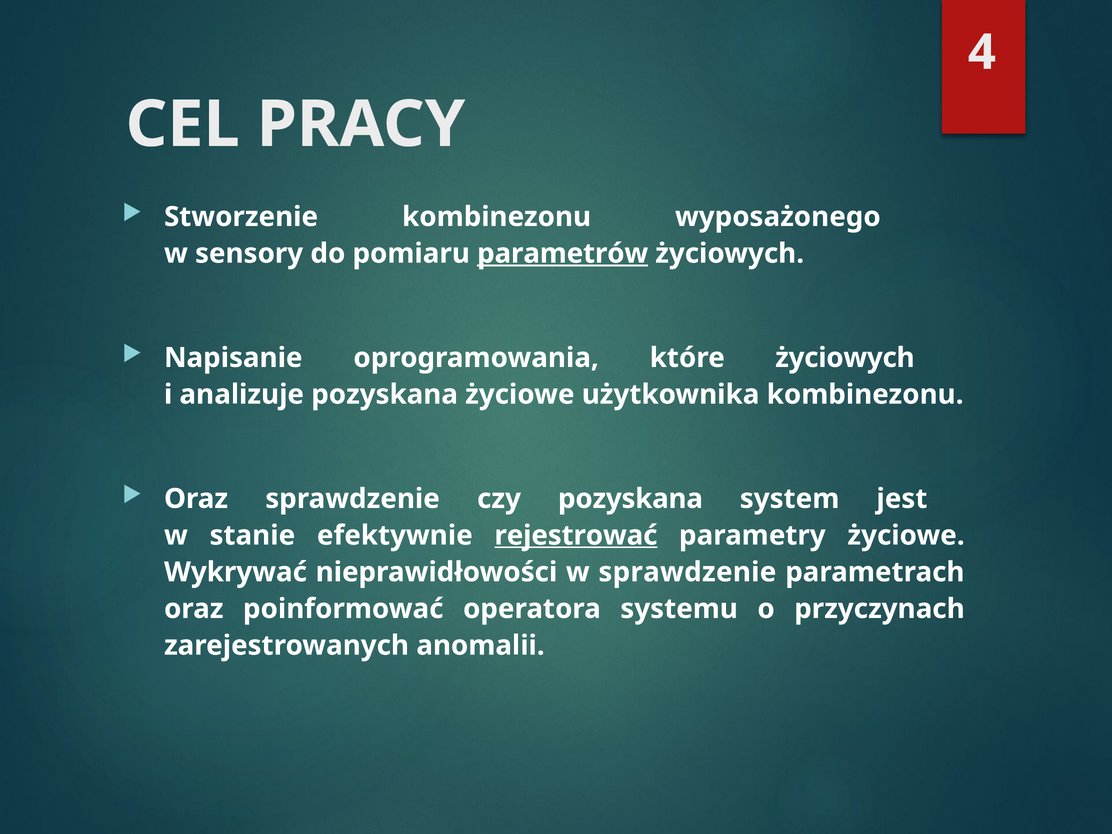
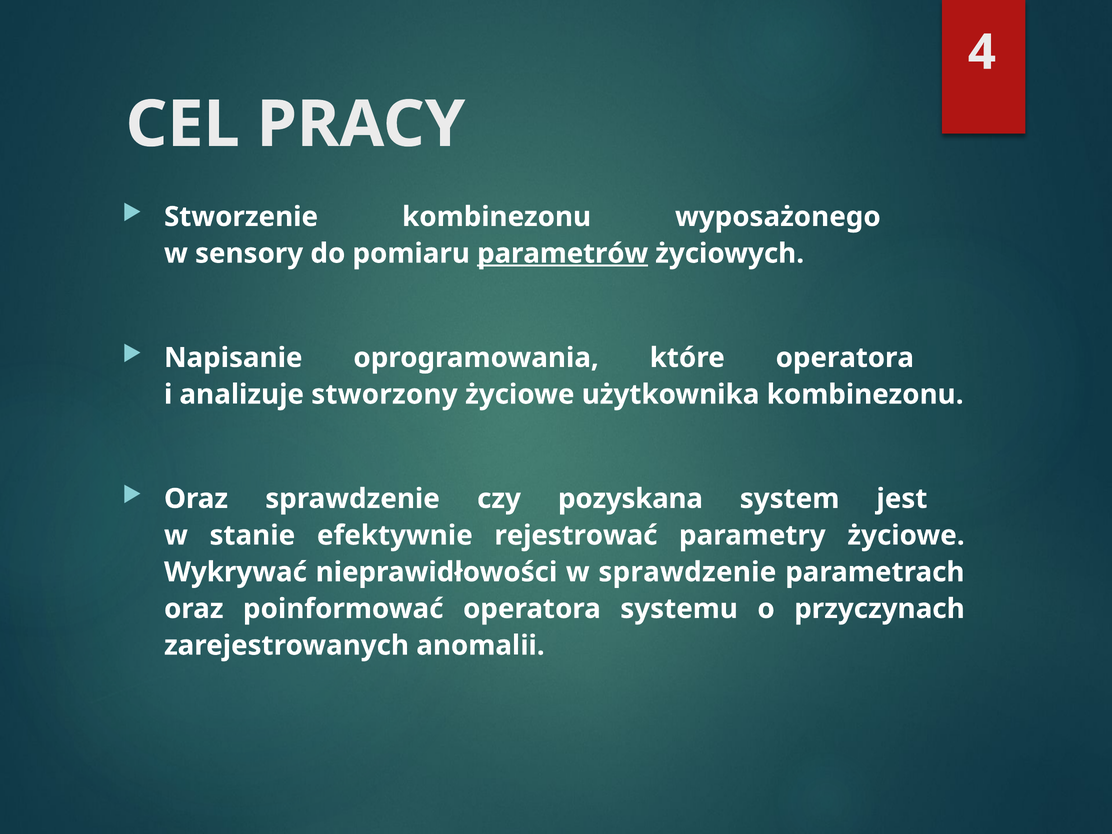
które życiowych: życiowych -> operatora
analizuje pozyskana: pozyskana -> stworzony
rejestrować underline: present -> none
